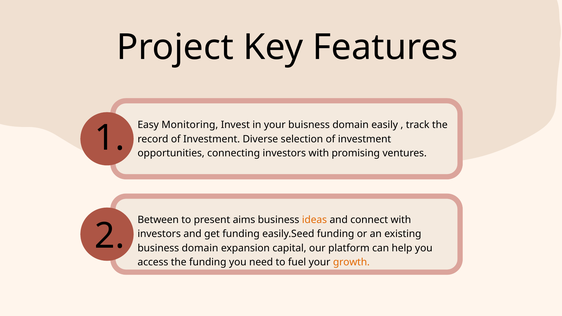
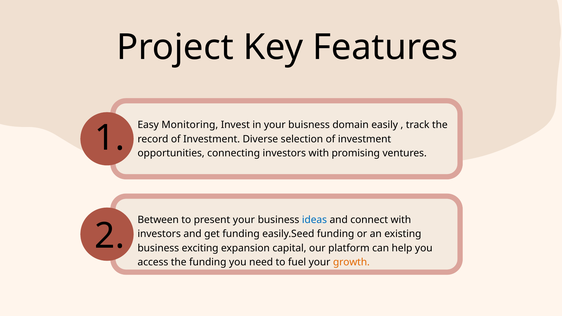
present aims: aims -> your
ideas colour: orange -> blue
business domain: domain -> exciting
